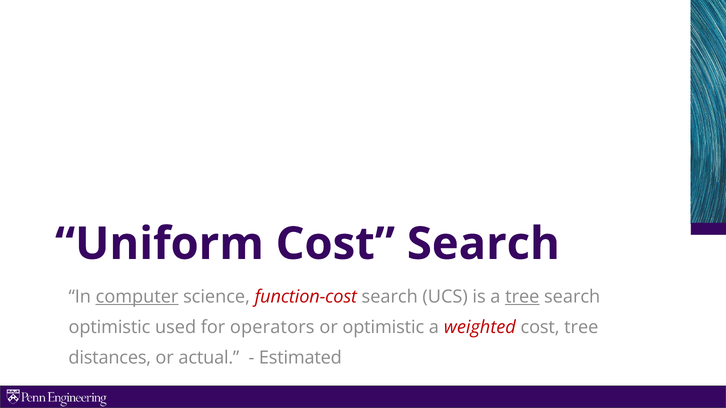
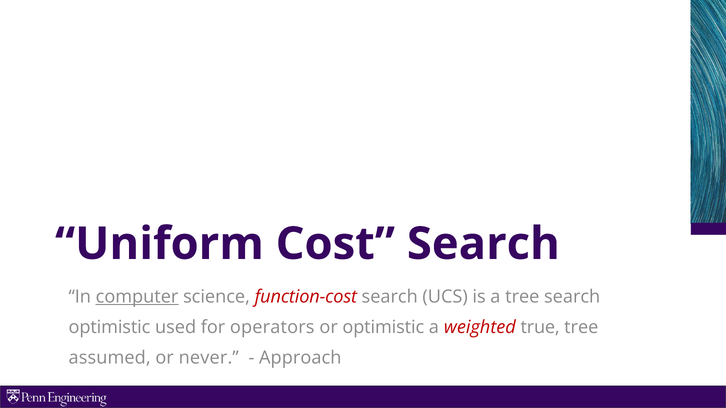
tree at (522, 297) underline: present -> none
weighted cost: cost -> true
distances: distances -> assumed
actual: actual -> never
Estimated: Estimated -> Approach
